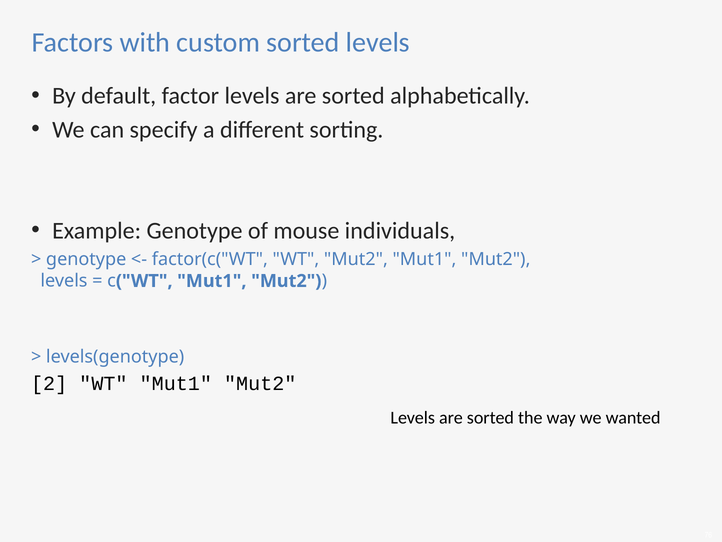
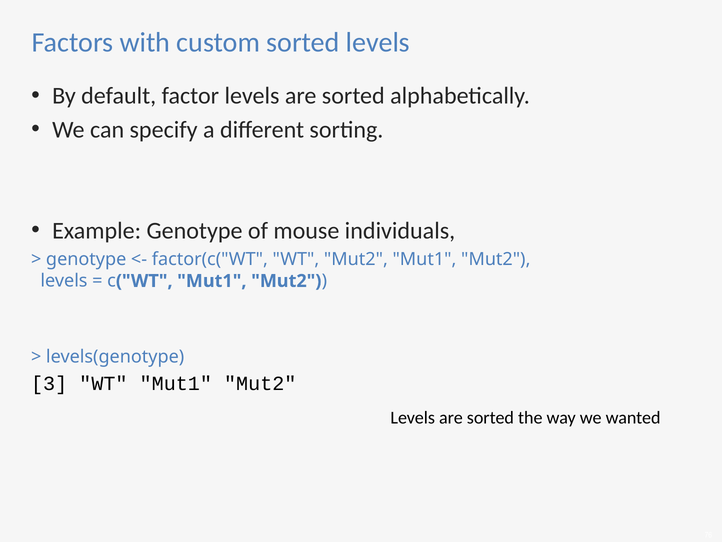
2: 2 -> 3
